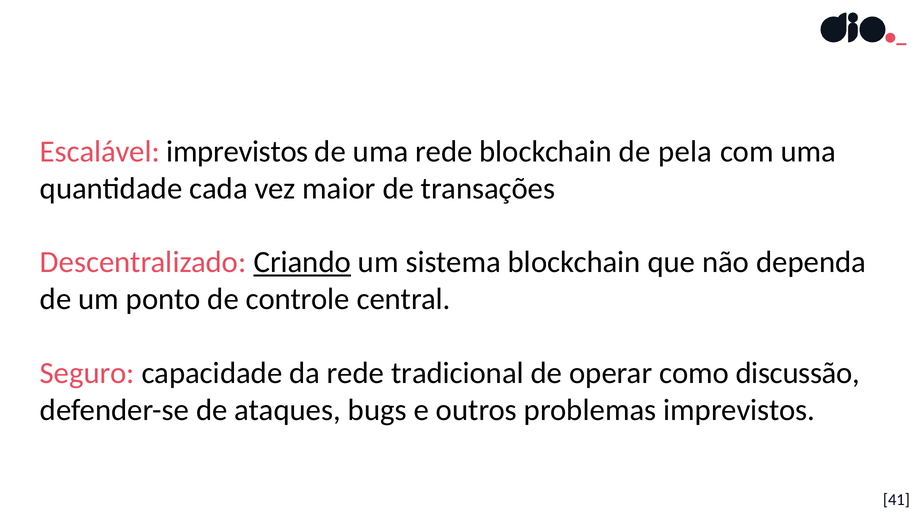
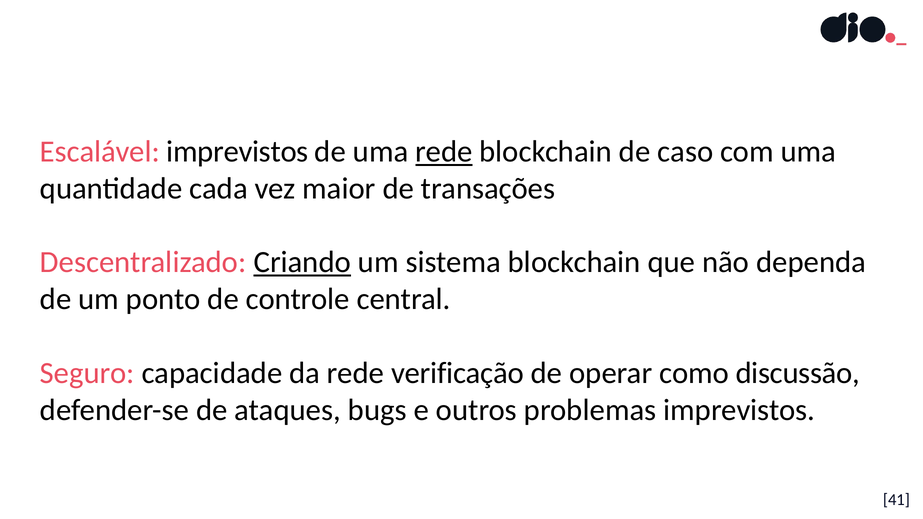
rede at (444, 152) underline: none -> present
pela: pela -> caso
tradicional: tradicional -> verificação
